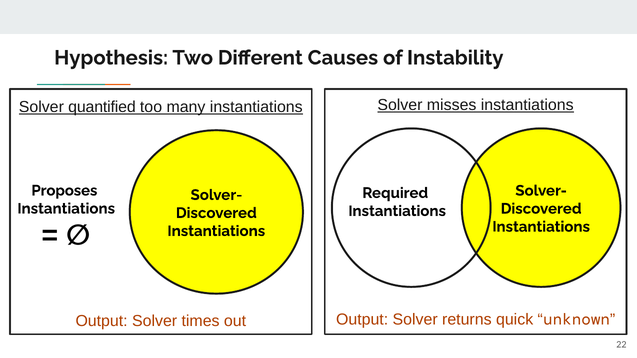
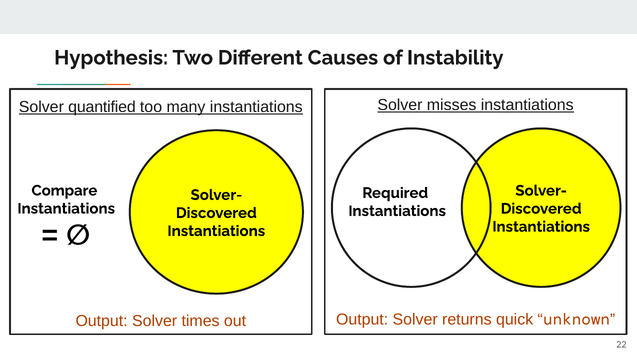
Proposes: Proposes -> Compare
